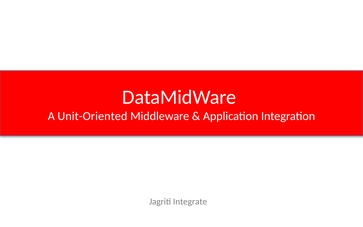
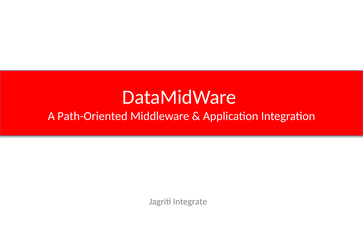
Unit-Oriented: Unit-Oriented -> Path-Oriented
